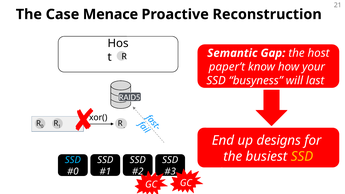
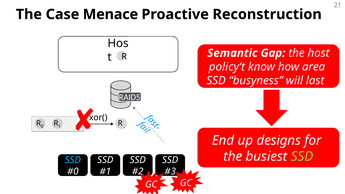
paper’t: paper’t -> policy’t
your: your -> area
SSD at (302, 157) colour: yellow -> light green
